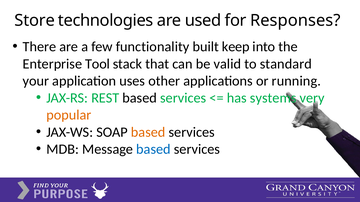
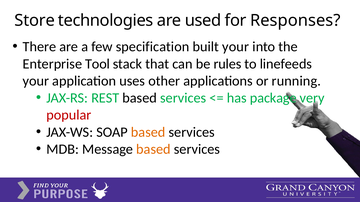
functionality: functionality -> specification
built keep: keep -> your
valid: valid -> rules
standard: standard -> linefeeds
systems: systems -> package
popular colour: orange -> red
based at (153, 150) colour: blue -> orange
